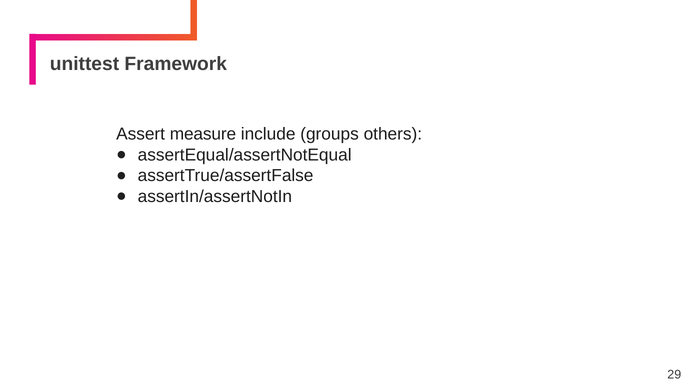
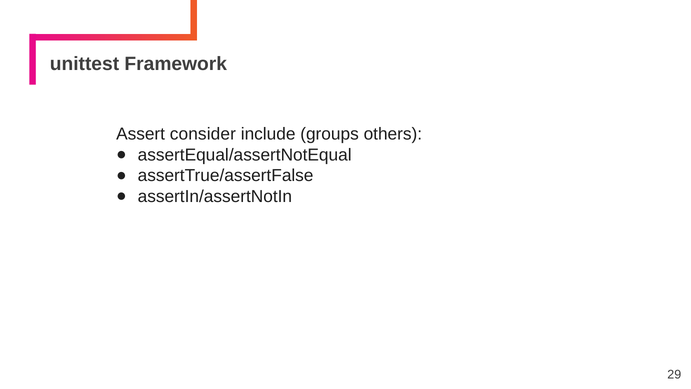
measure: measure -> consider
